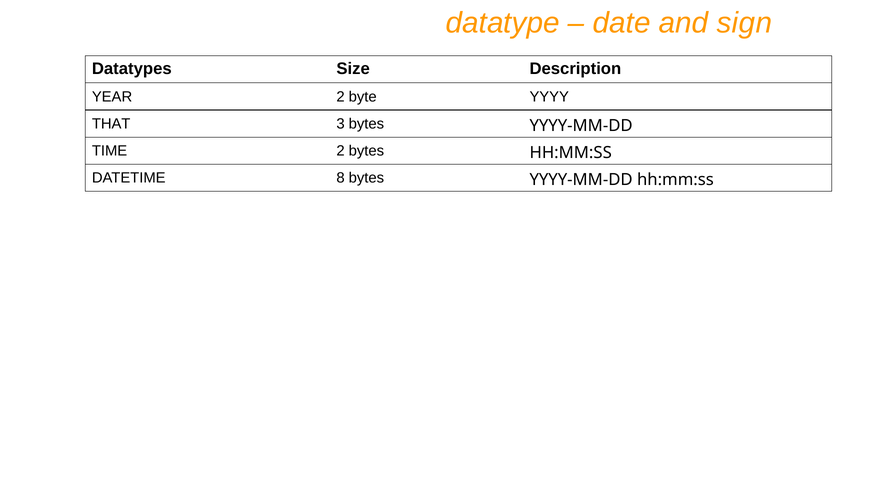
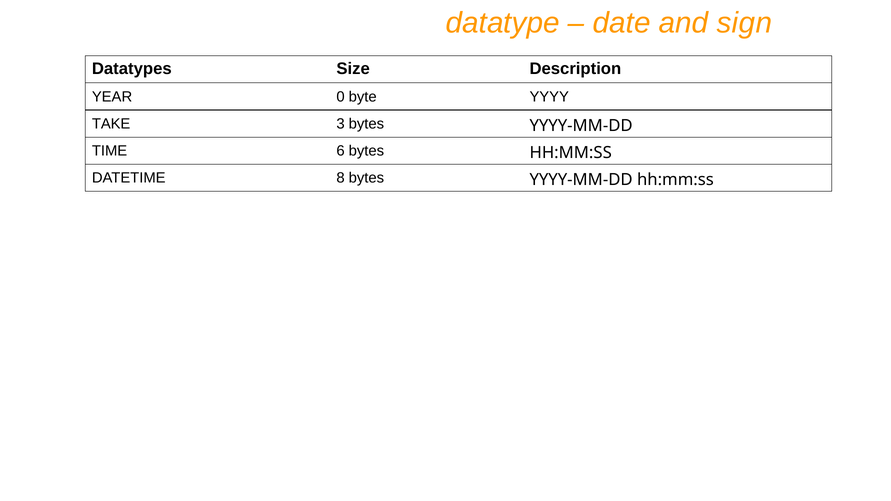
YEAR 2: 2 -> 0
THAT: THAT -> TAKE
TIME 2: 2 -> 6
